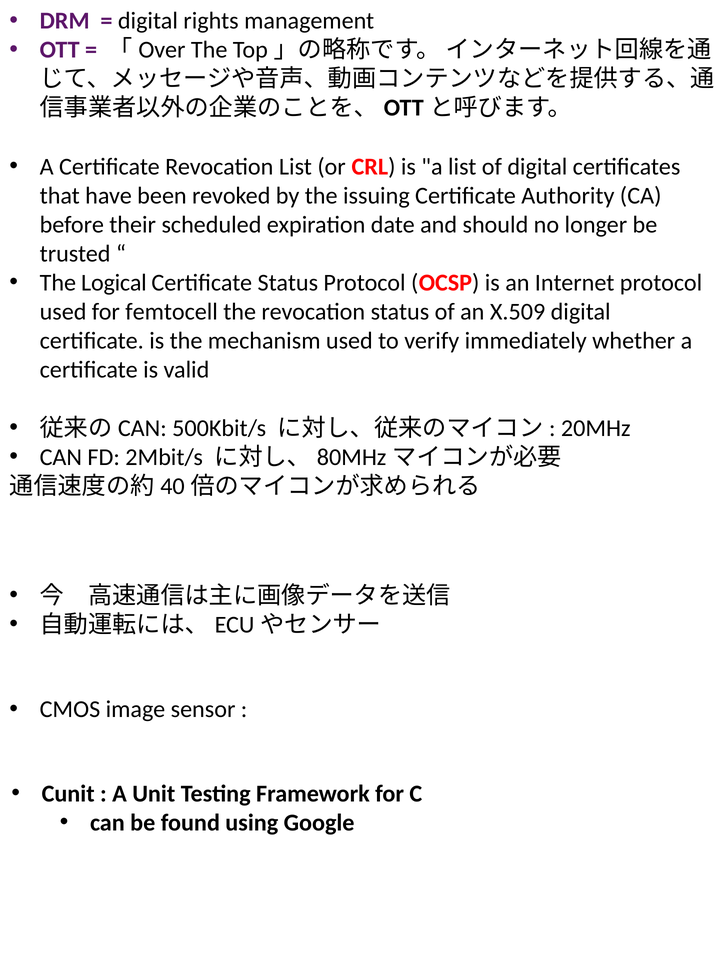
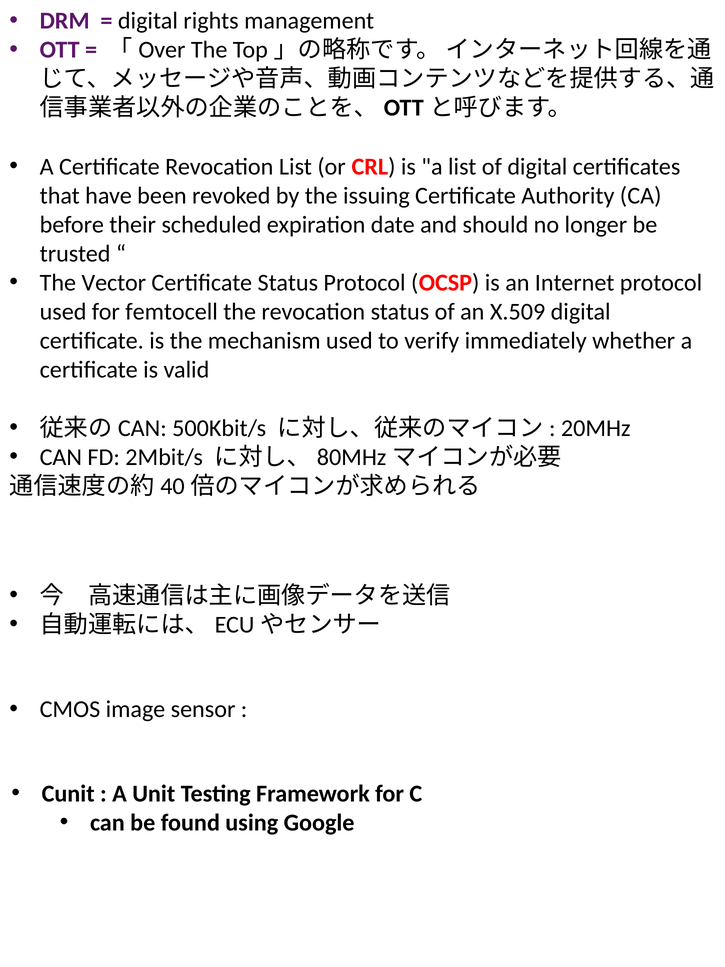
Logical: Logical -> Vector
